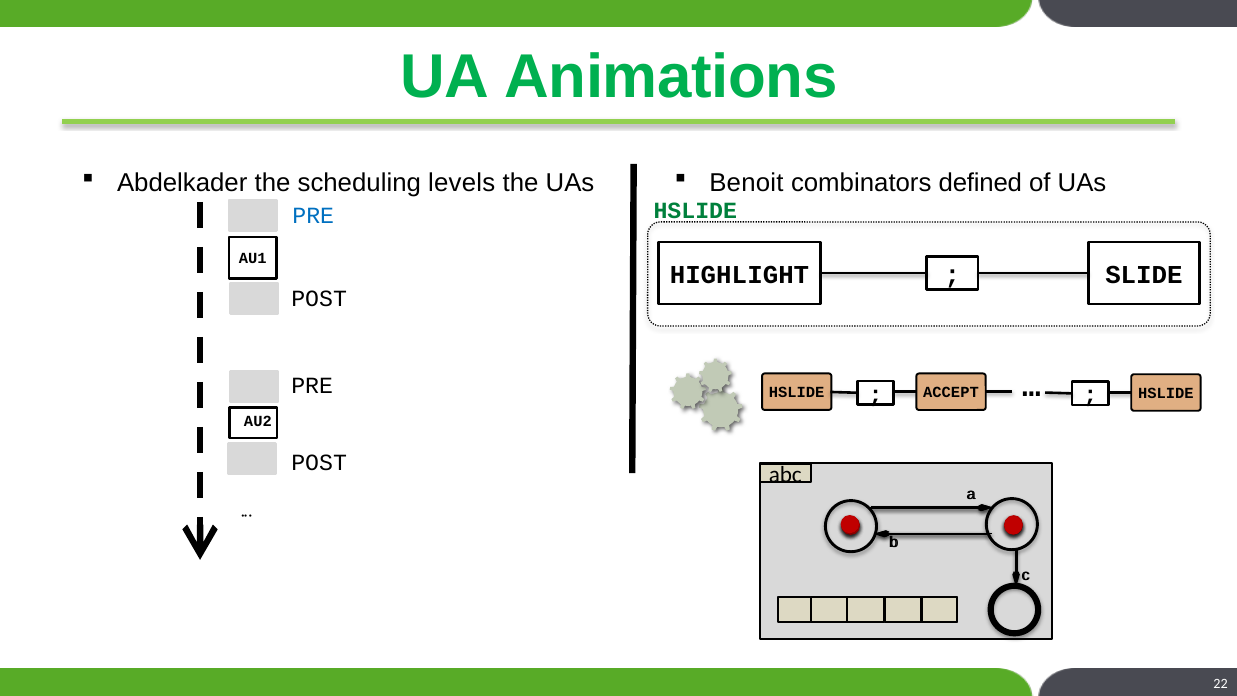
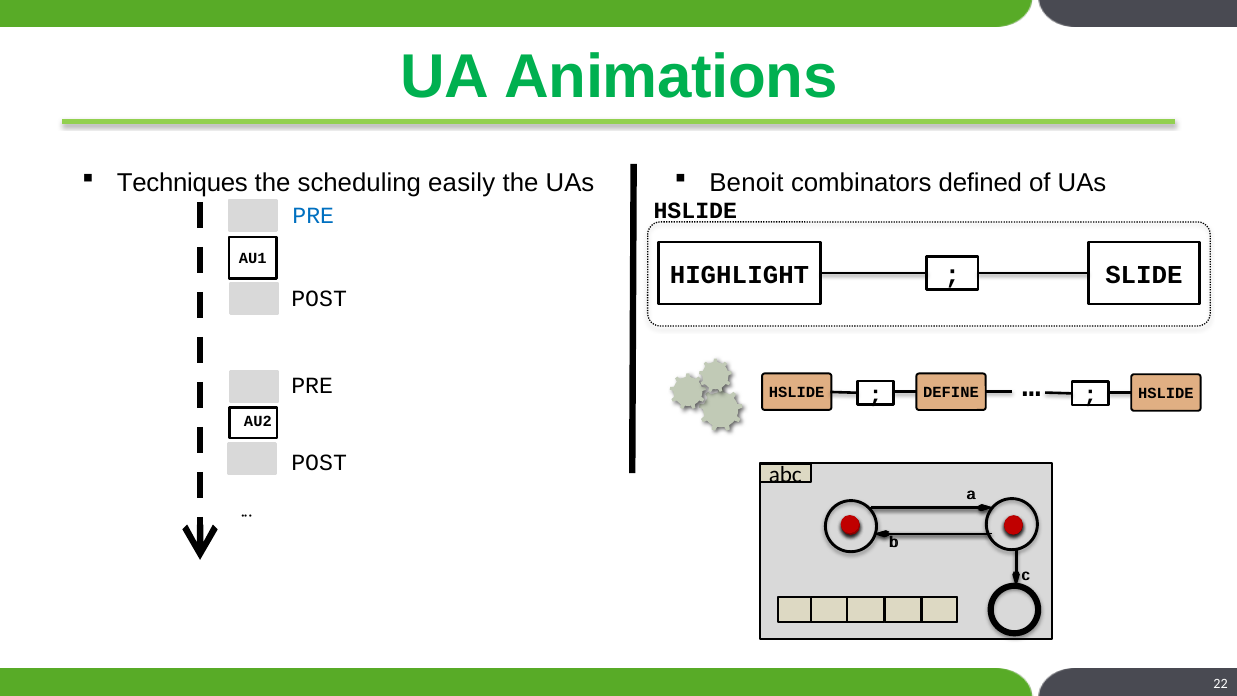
Abdelkader: Abdelkader -> Techniques
levels: levels -> easily
HSLIDE at (695, 211) colour: green -> black
ACCEPT: ACCEPT -> DEFINE
